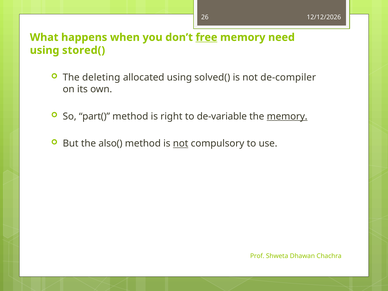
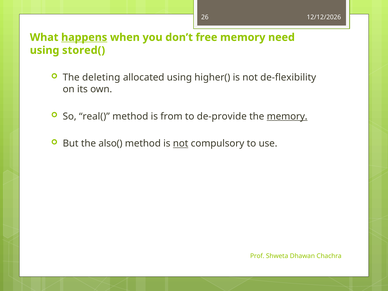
happens underline: none -> present
free underline: present -> none
solved(: solved( -> higher(
de-compiler: de-compiler -> de-flexibility
part(: part( -> real(
right: right -> from
de-variable: de-variable -> de-provide
